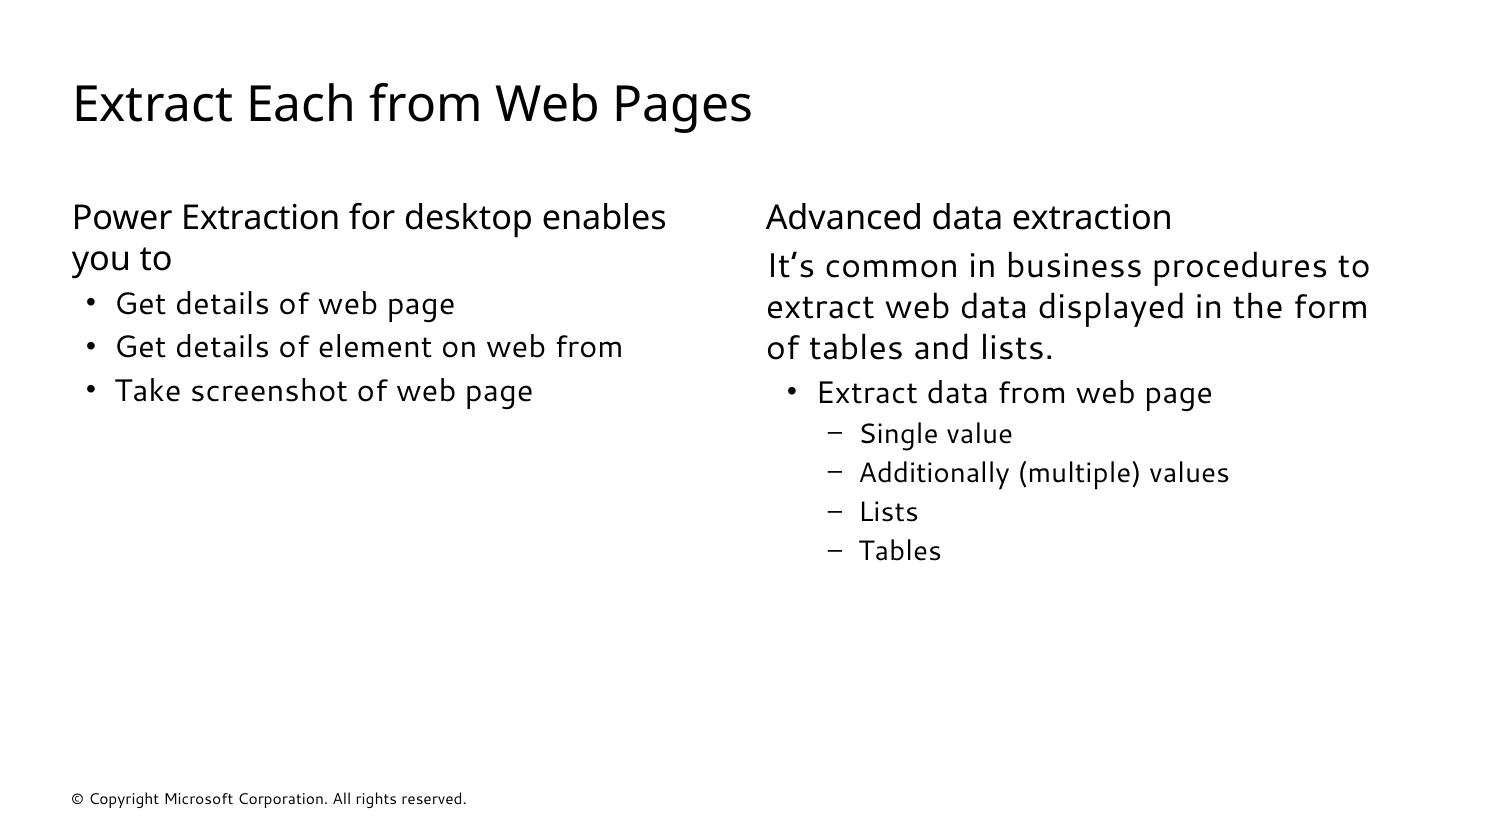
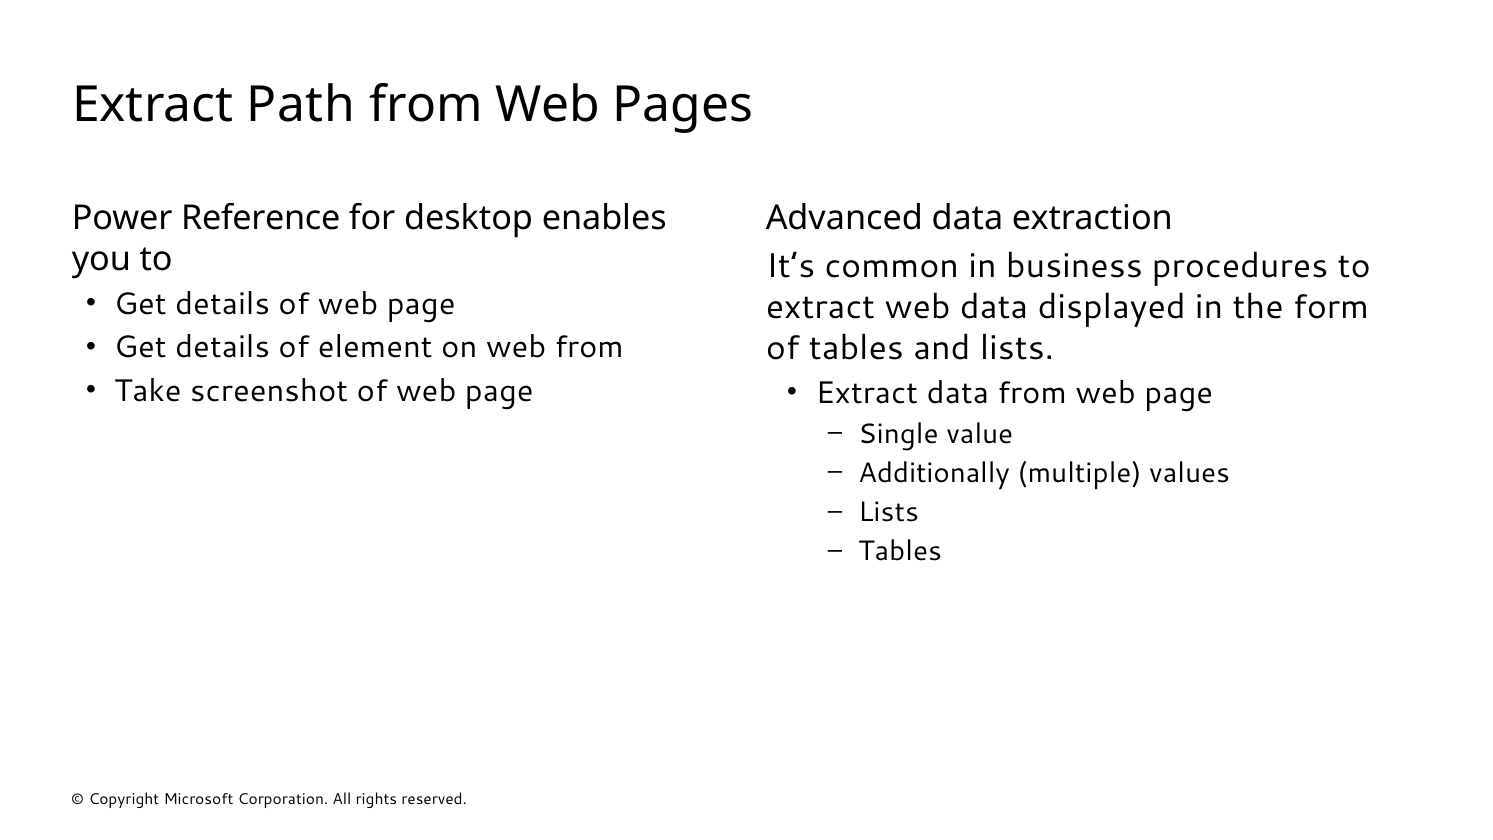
Each: Each -> Path
Power Extraction: Extraction -> Reference
